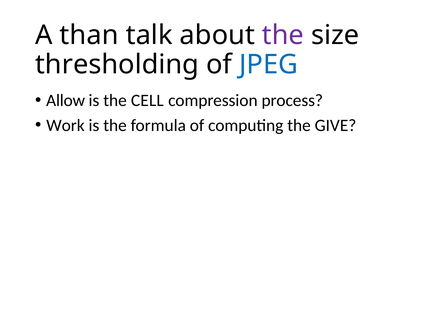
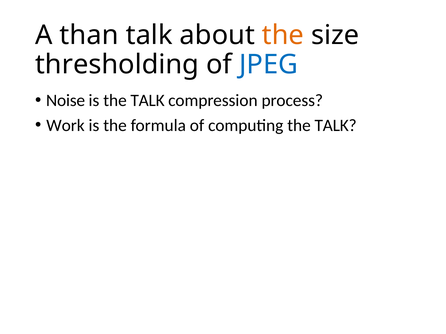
the at (283, 35) colour: purple -> orange
Allow: Allow -> Noise
is the CELL: CELL -> TALK
computing the GIVE: GIVE -> TALK
